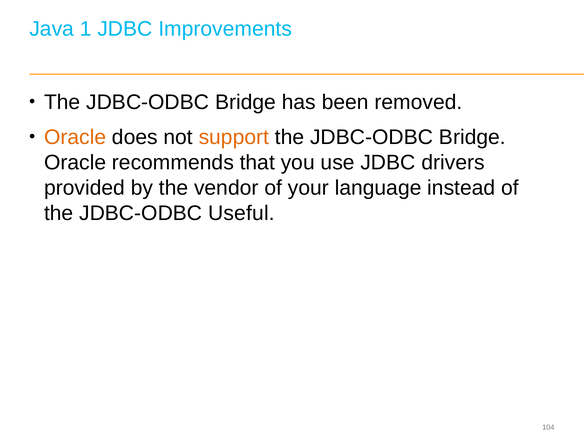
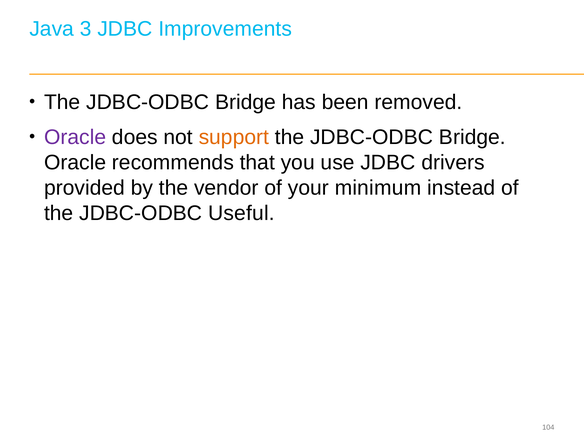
1: 1 -> 3
Oracle at (75, 137) colour: orange -> purple
language: language -> minimum
